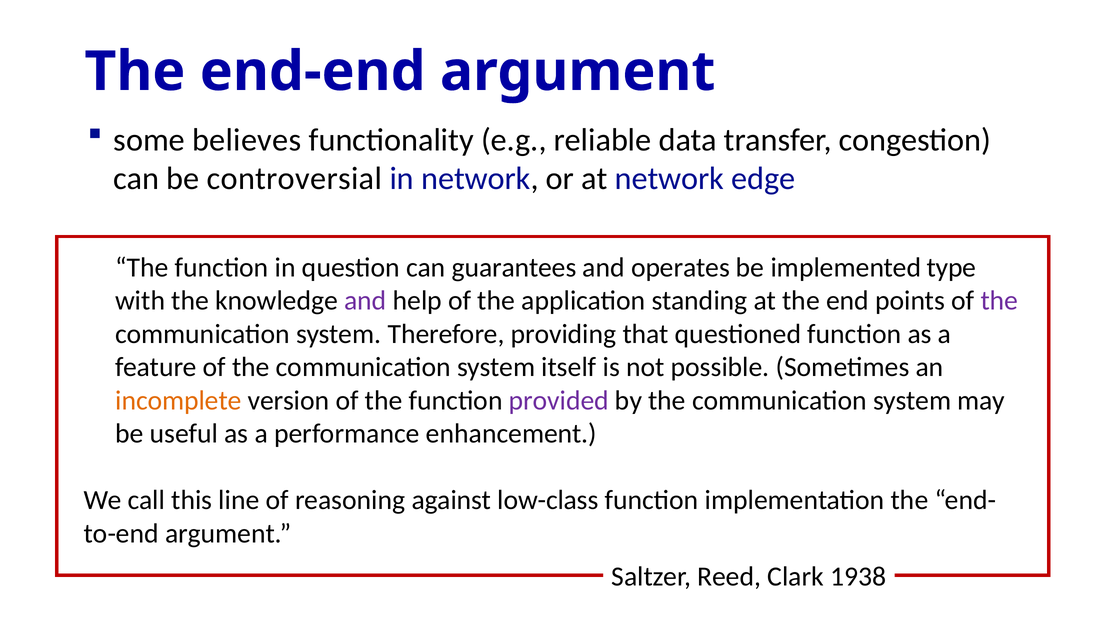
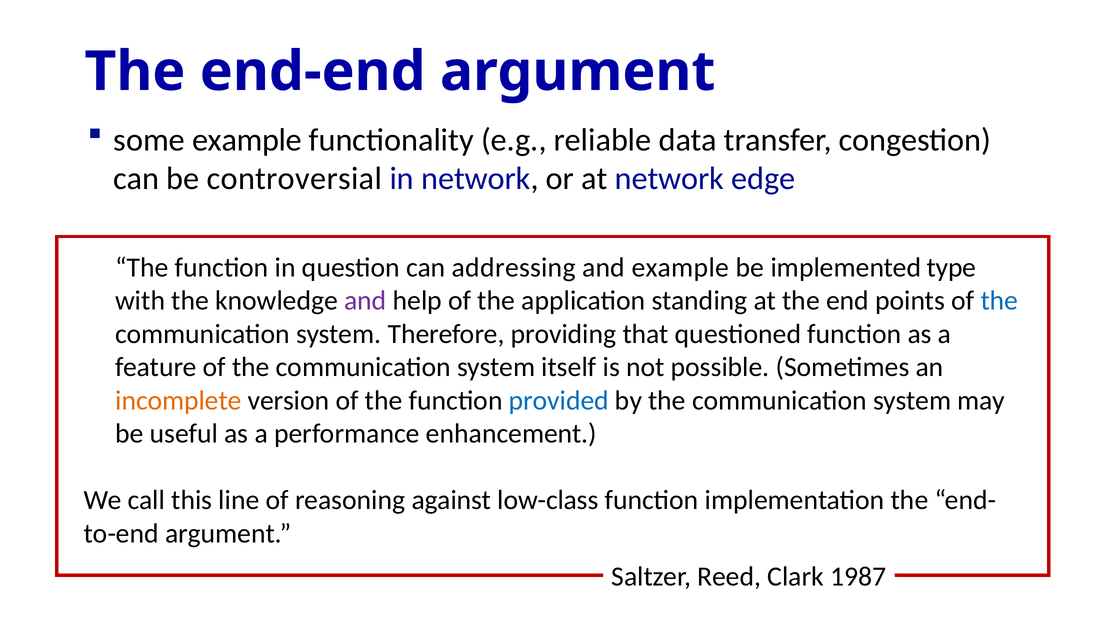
some believes: believes -> example
guarantees: guarantees -> addressing
and operates: operates -> example
the at (999, 301) colour: purple -> blue
provided colour: purple -> blue
1938: 1938 -> 1987
